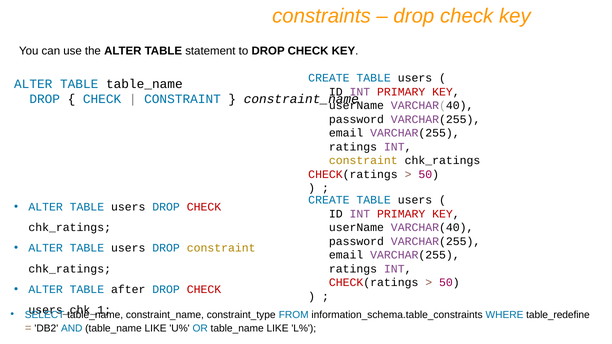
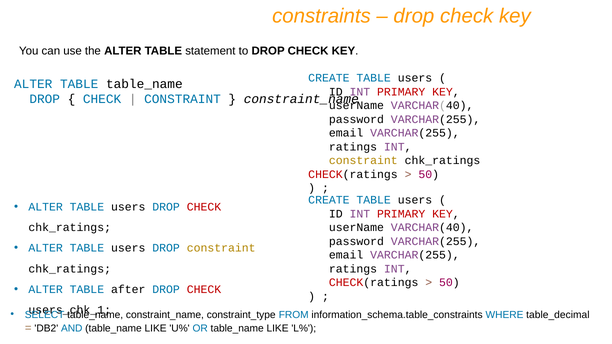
table_redefine: table_redefine -> table_decimal
